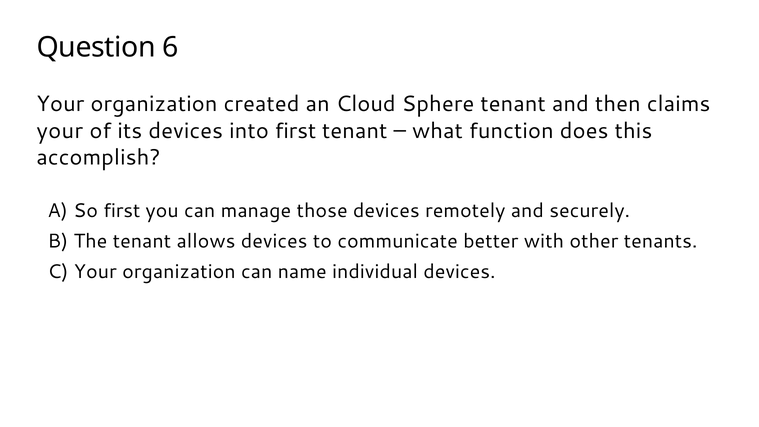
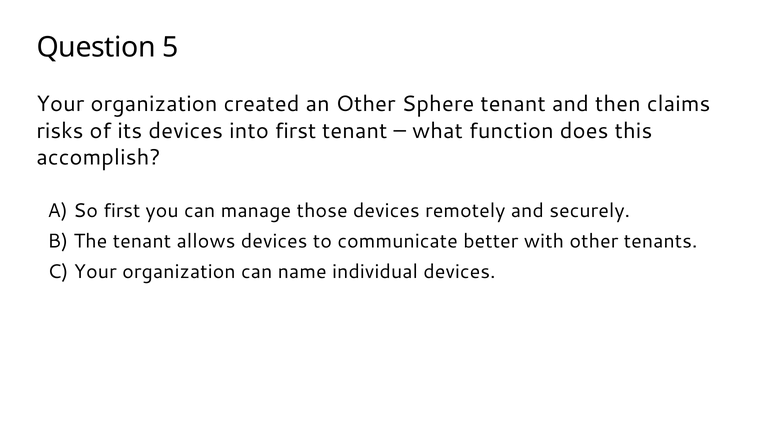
6: 6 -> 5
an Cloud: Cloud -> Other
your at (60, 131): your -> risks
